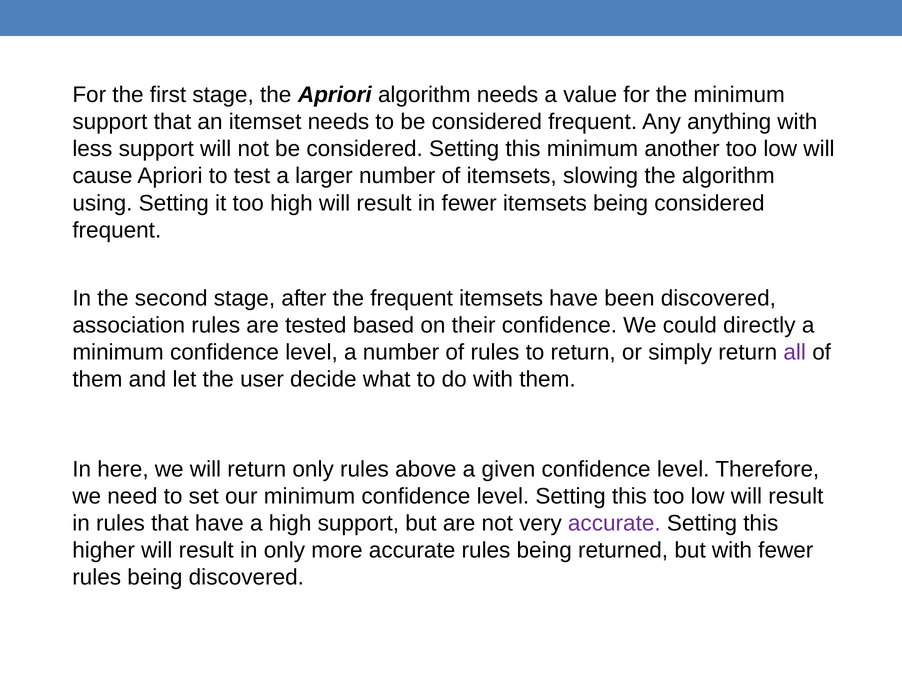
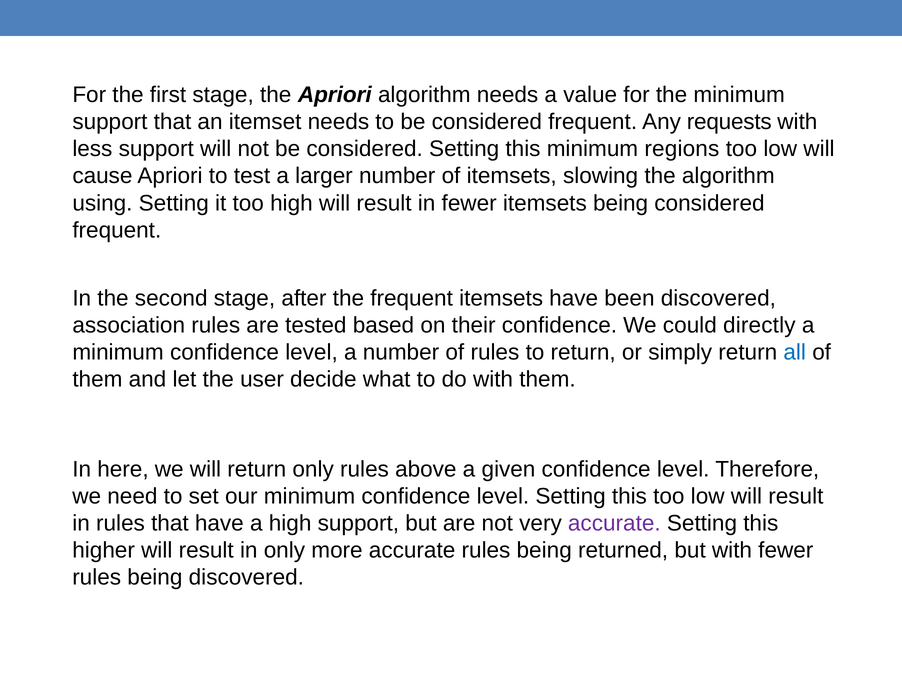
anything: anything -> requests
another: another -> regions
all colour: purple -> blue
